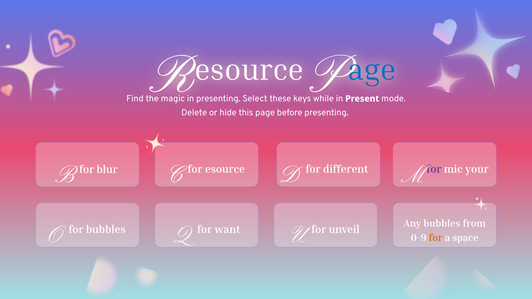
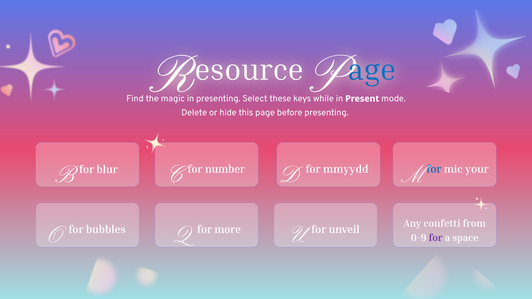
for esource: esource -> number
different: different -> mmyydd
for at (434, 169) colour: purple -> blue
Any bubbles: bubbles -> confetti
want: want -> more
for at (436, 238) colour: orange -> purple
